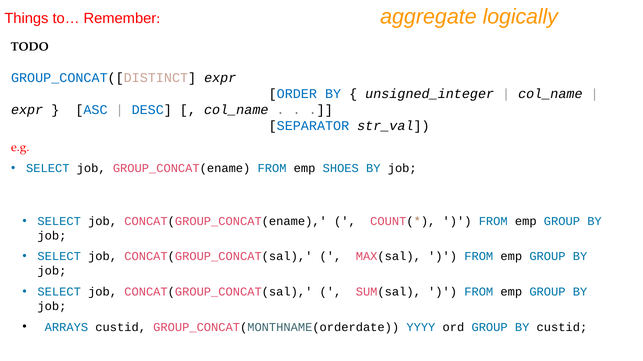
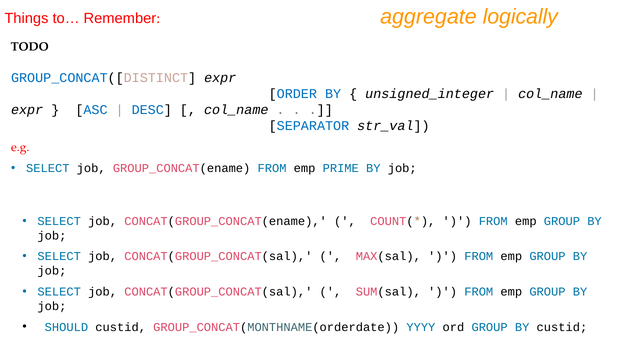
SHOES: SHOES -> PRIME
ARRAYS: ARRAYS -> SHOULD
